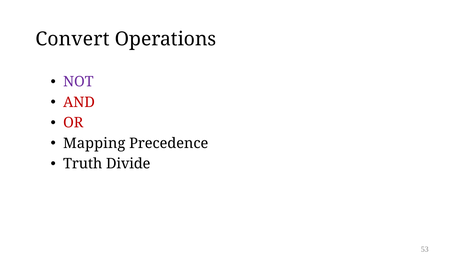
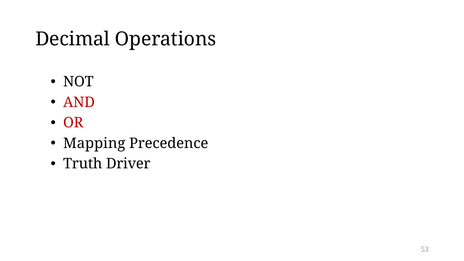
Convert: Convert -> Decimal
NOT colour: purple -> black
Divide: Divide -> Driver
